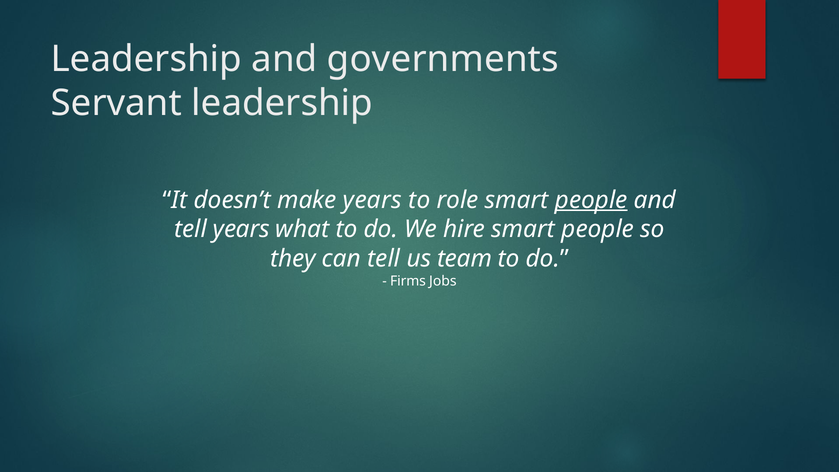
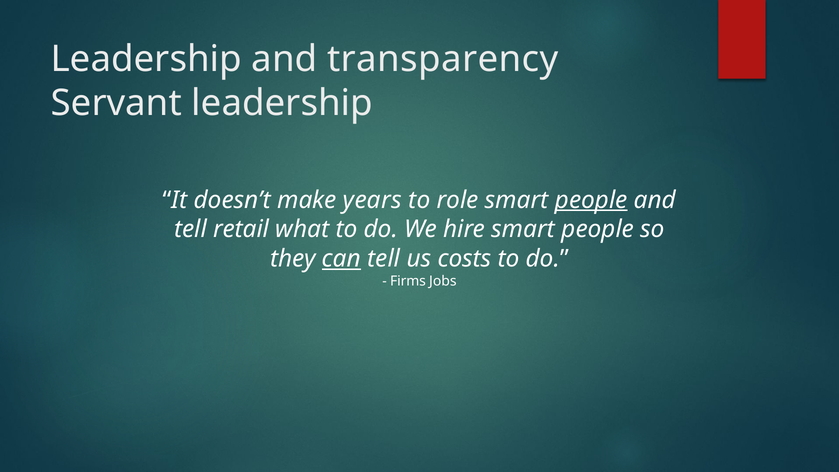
governments: governments -> transparency
tell years: years -> retail
can underline: none -> present
team: team -> costs
